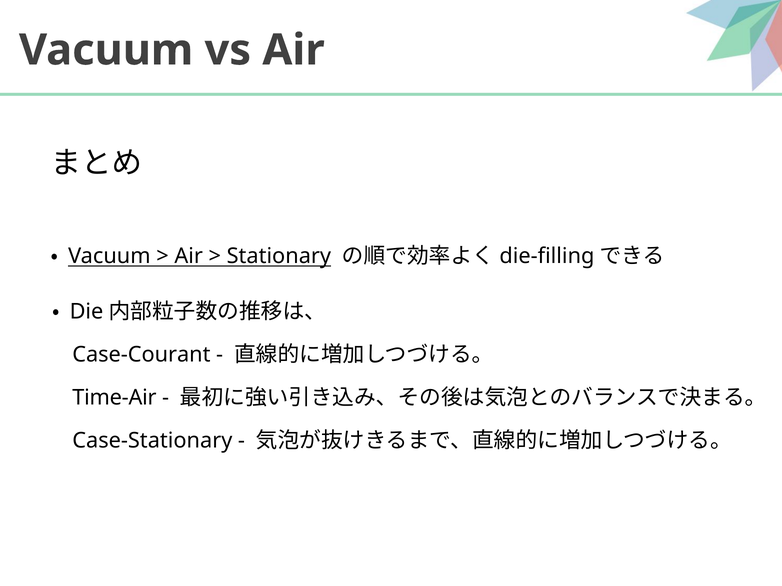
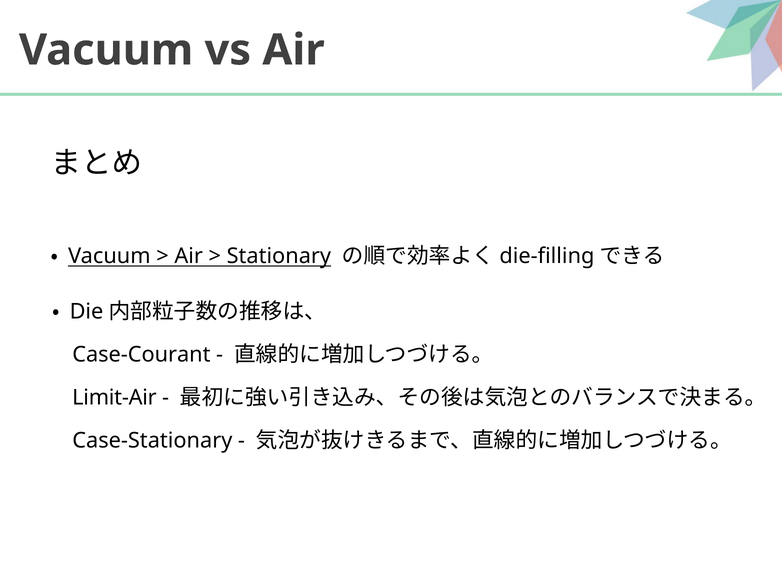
Time-Air: Time-Air -> Limit-Air
